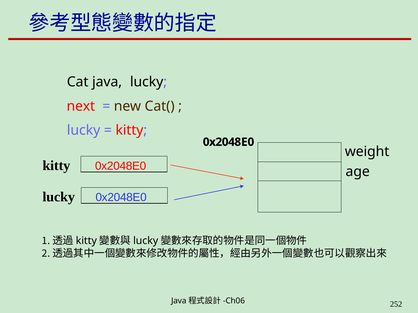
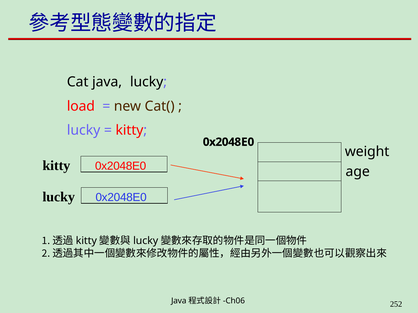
next: next -> load
